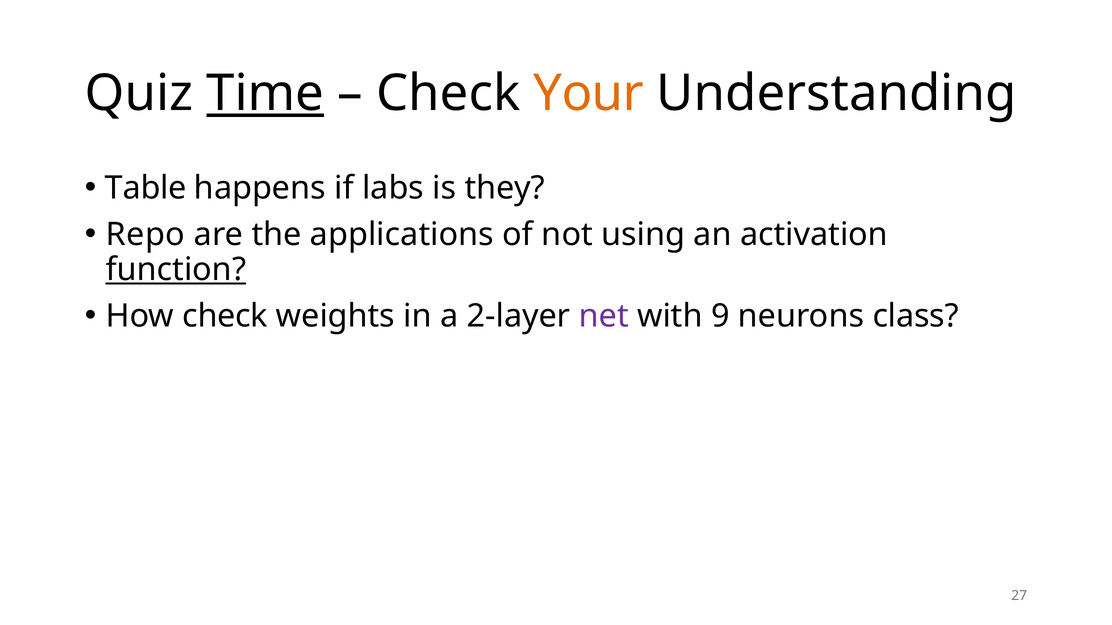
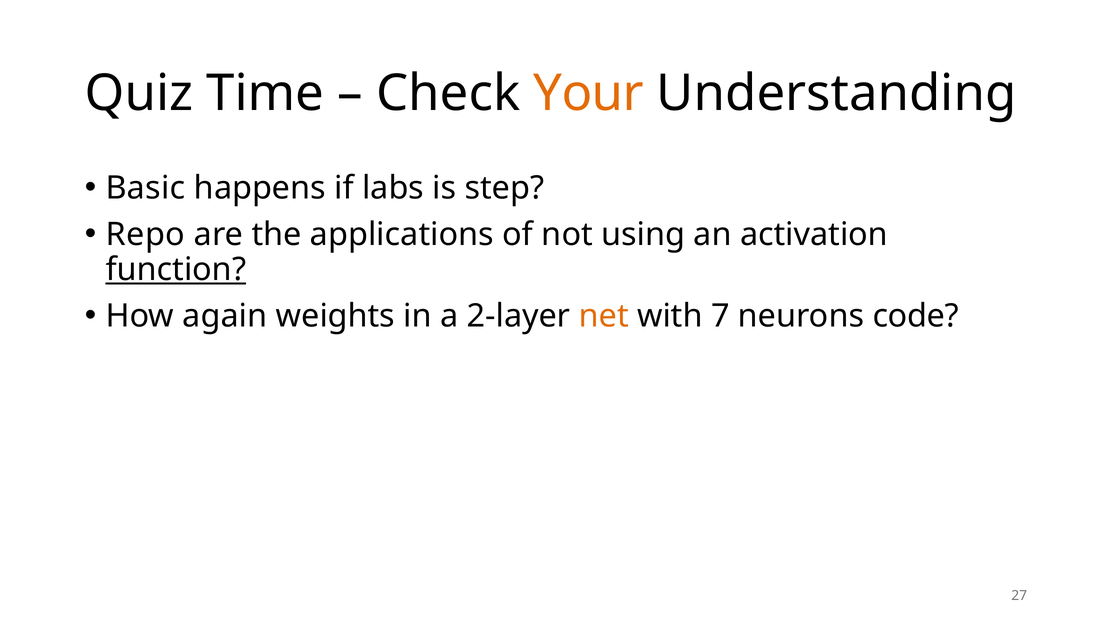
Time underline: present -> none
Table: Table -> Basic
they: they -> step
How check: check -> again
net colour: purple -> orange
9: 9 -> 7
class: class -> code
